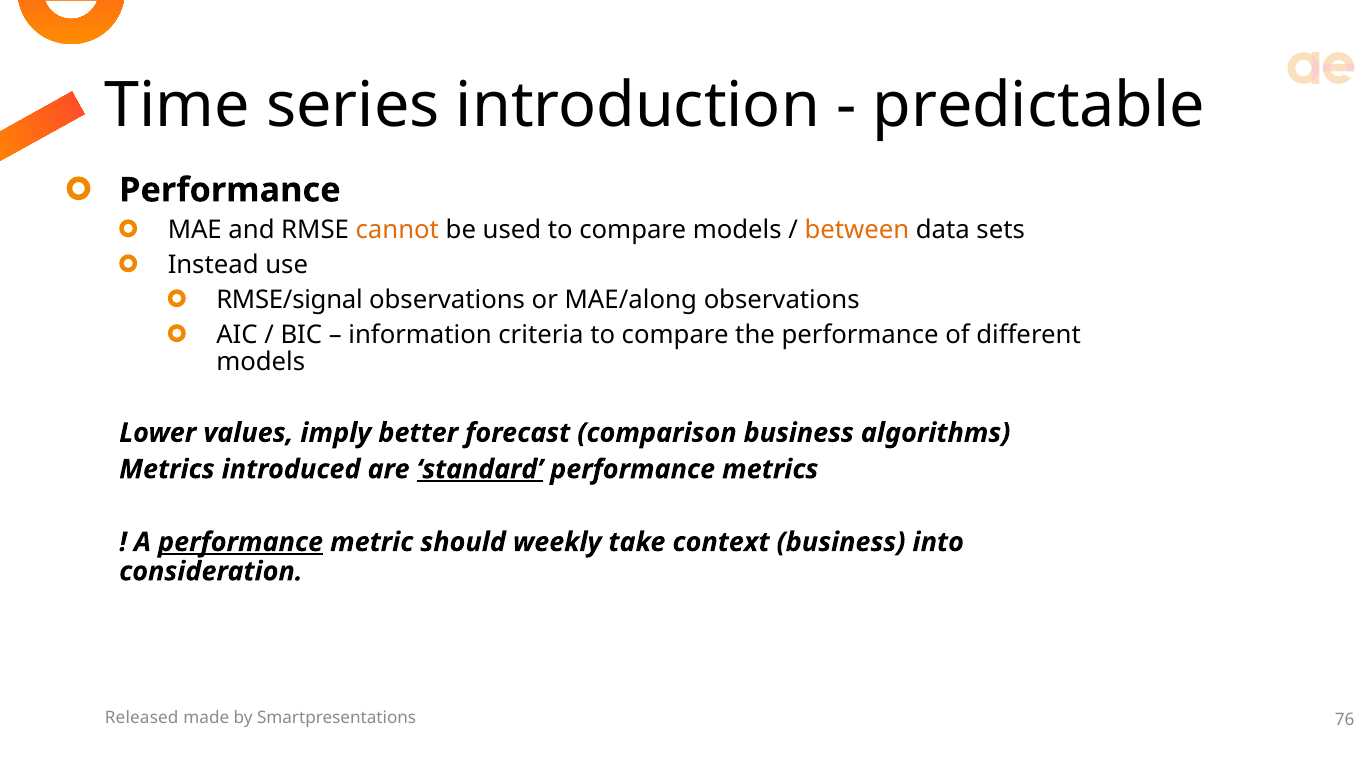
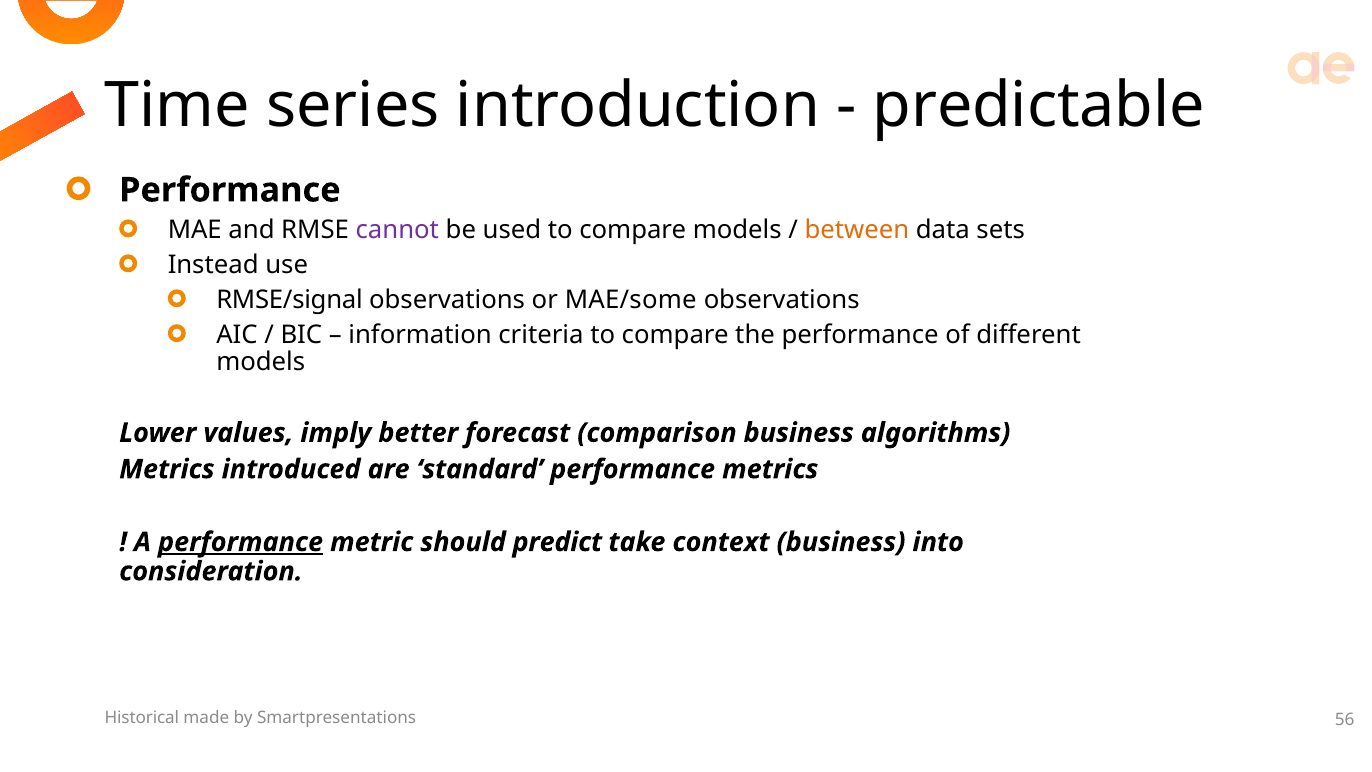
cannot colour: orange -> purple
MAE/along: MAE/along -> MAE/some
standard underline: present -> none
weekly: weekly -> predict
Released: Released -> Historical
76: 76 -> 56
